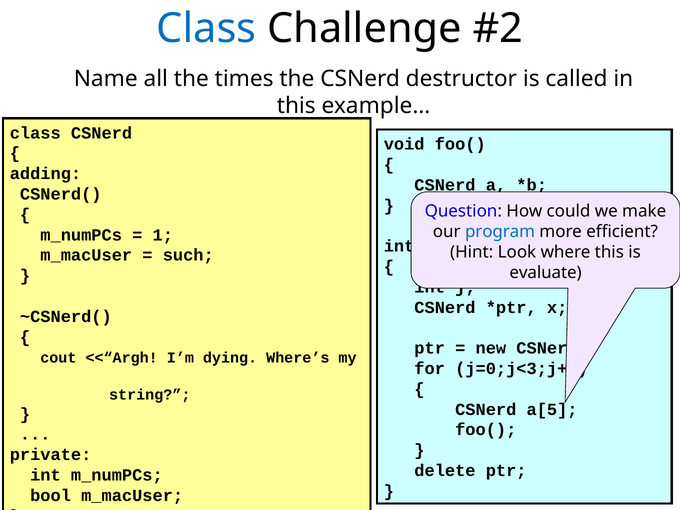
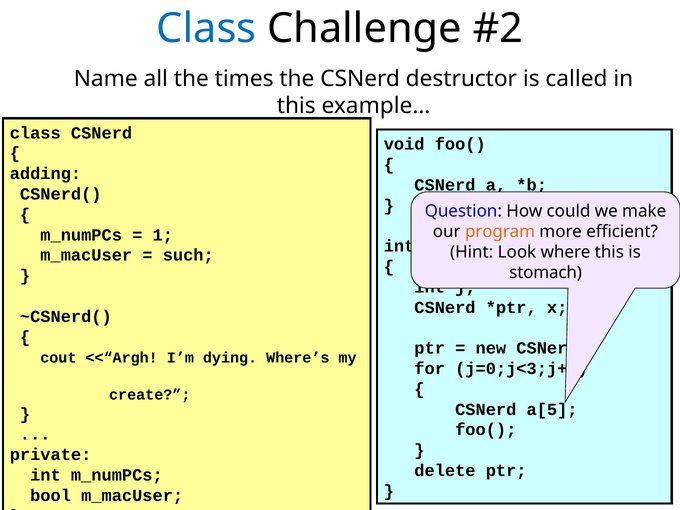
program colour: blue -> orange
evaluate: evaluate -> stomach
string: string -> create
